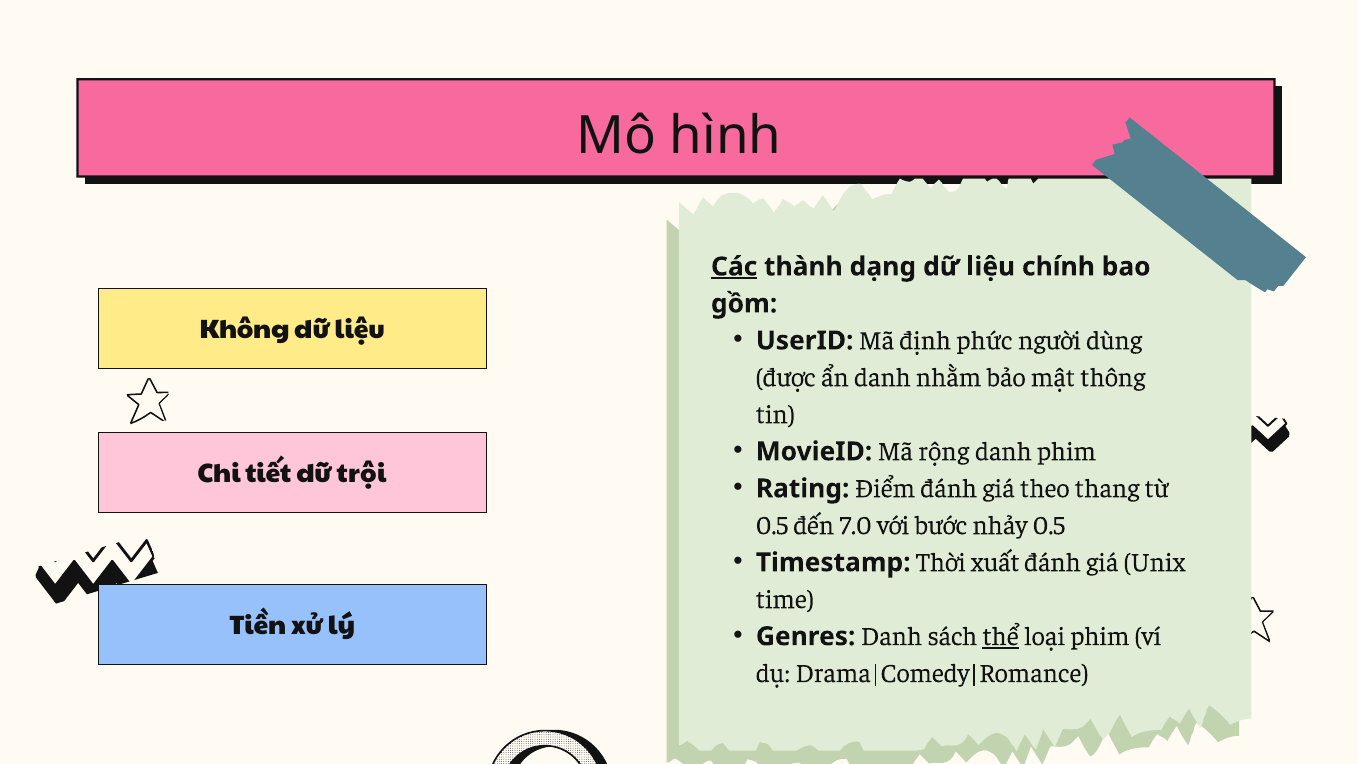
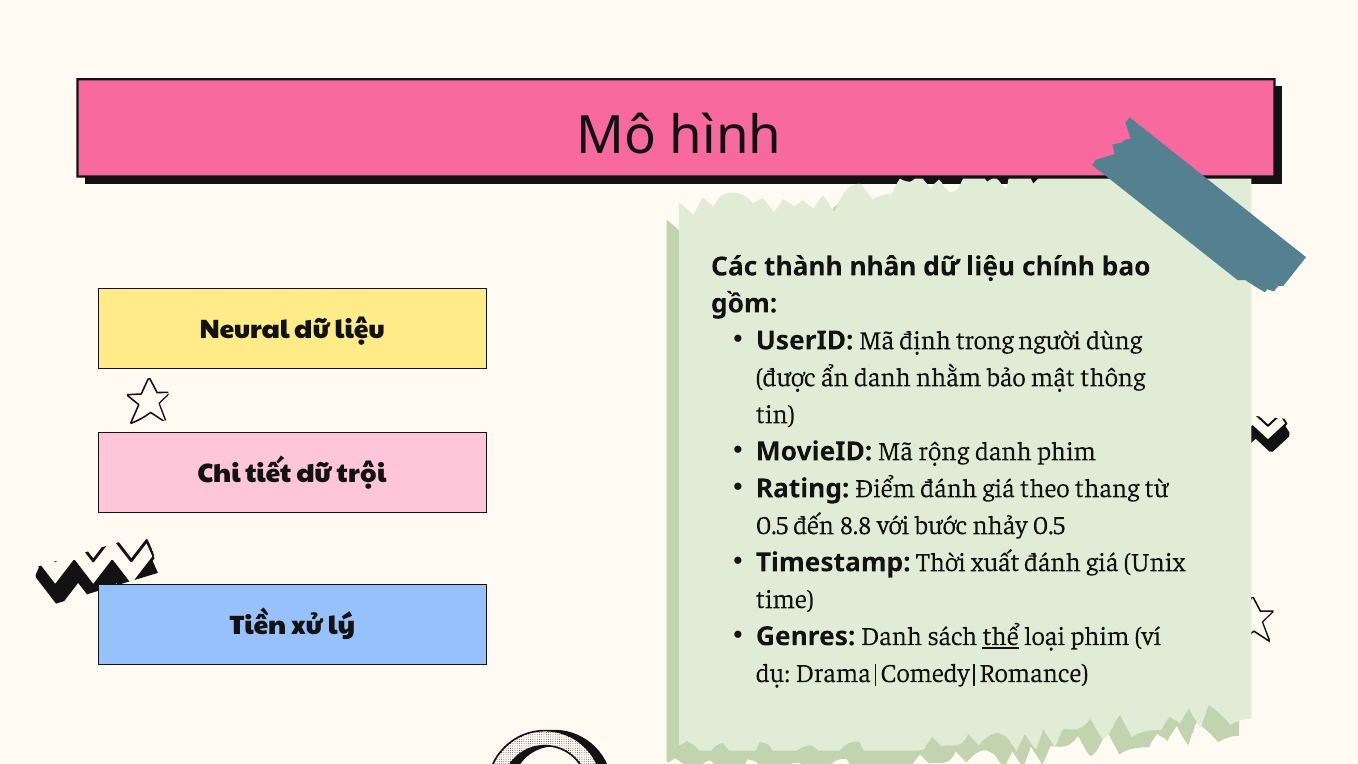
Các underline: present -> none
dạng: dạng -> nhân
Không: Không -> Neural
phức: phức -> trong
7.0: 7.0 -> 8.8
